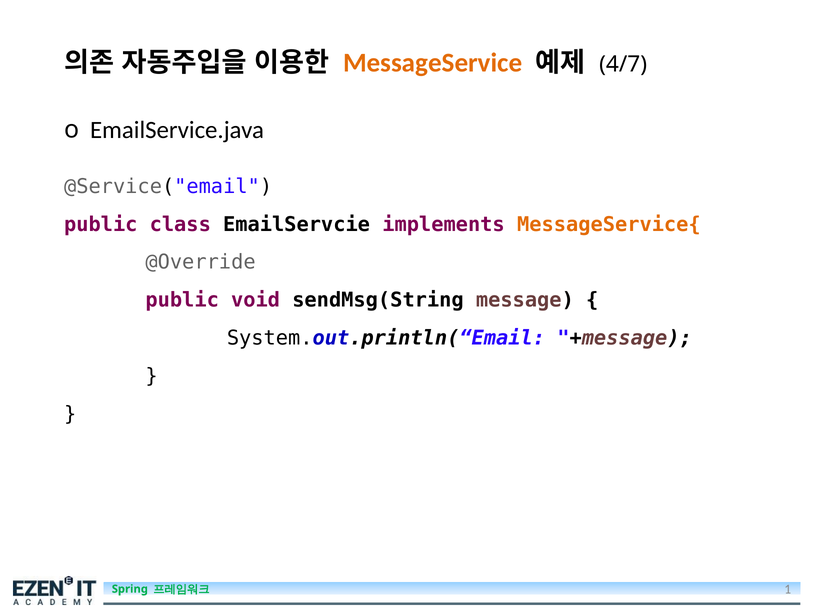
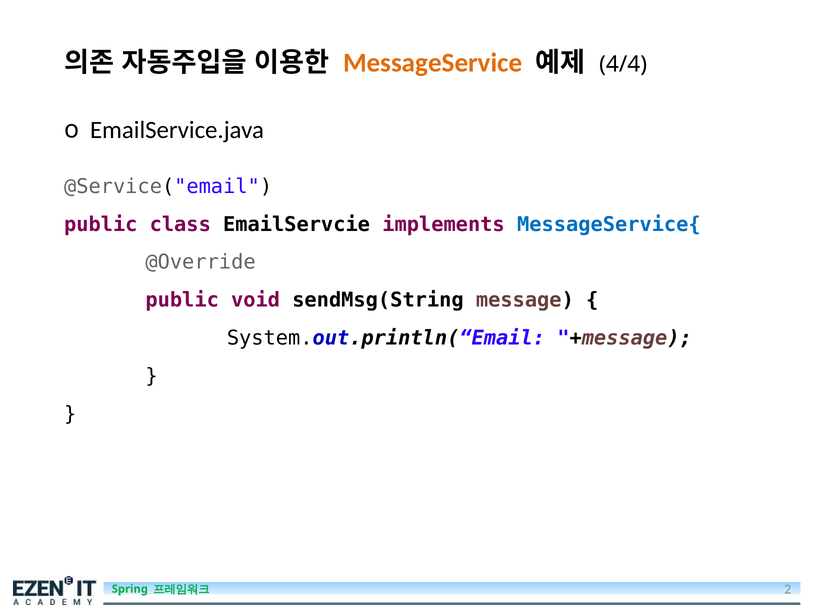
4/7: 4/7 -> 4/4
MessageService{ colour: orange -> blue
1: 1 -> 2
